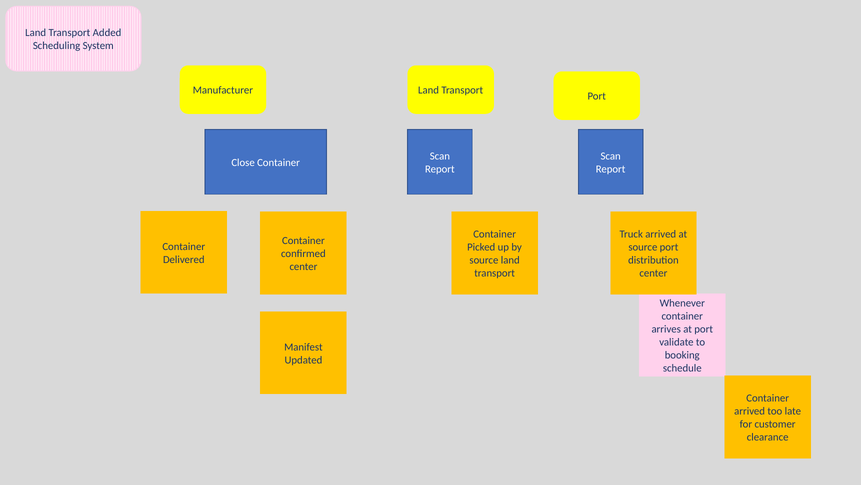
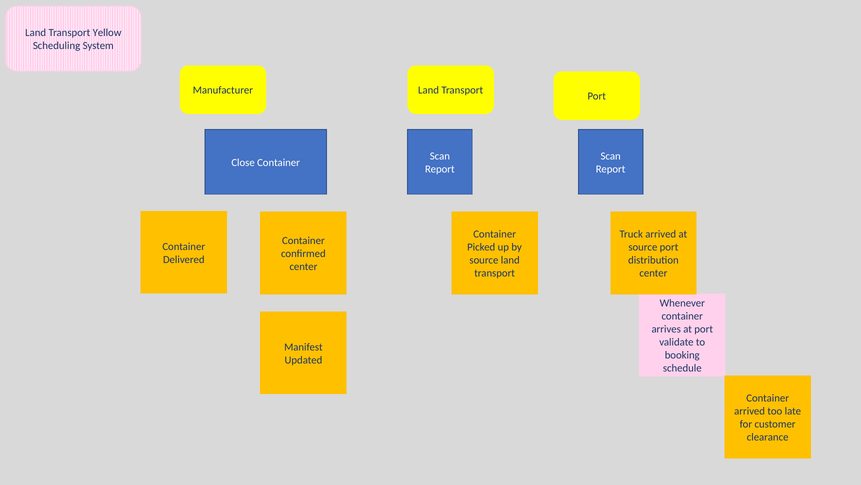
Added: Added -> Yellow
